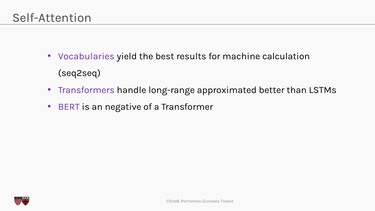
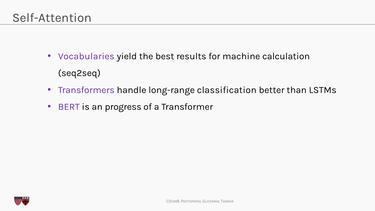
approximated: approximated -> classification
negative: negative -> progress
